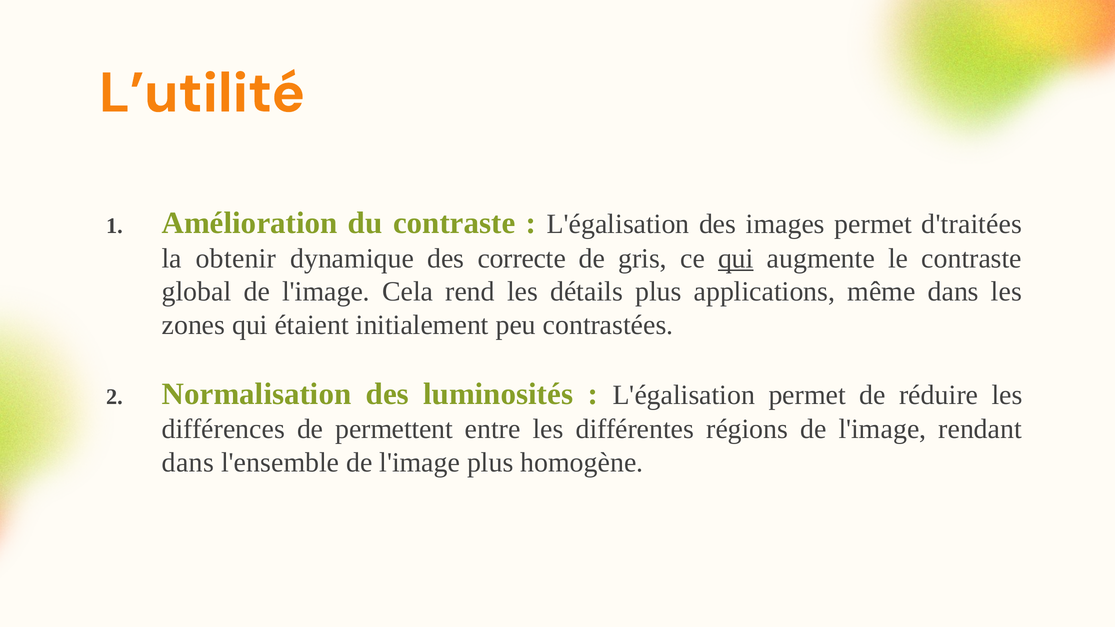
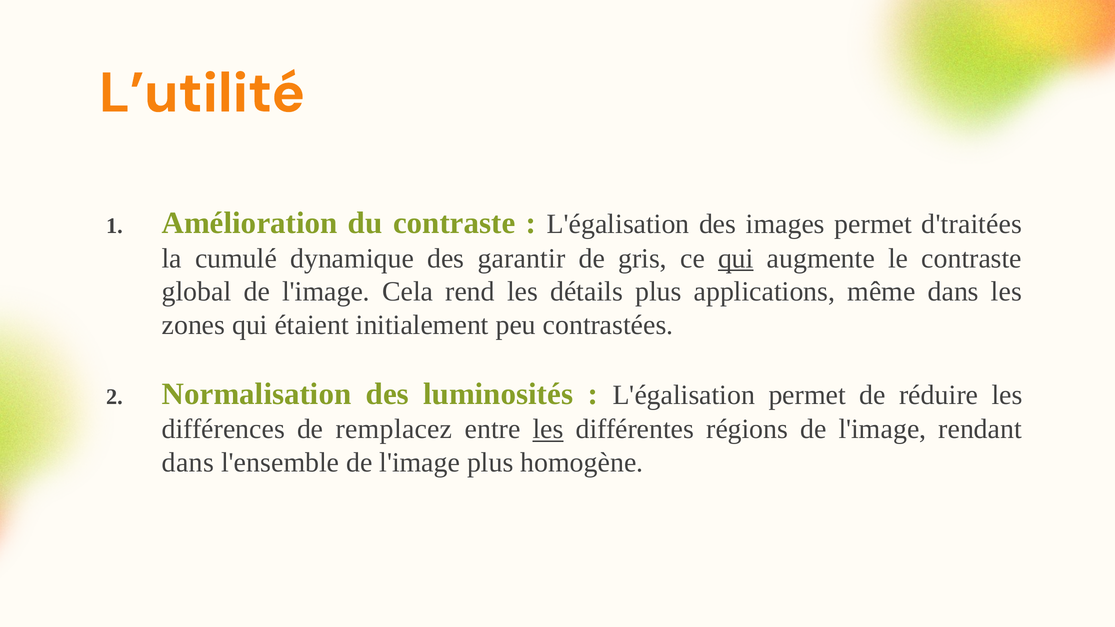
obtenir: obtenir -> cumulé
correcte: correcte -> garantir
permettent: permettent -> remplacez
les at (548, 429) underline: none -> present
